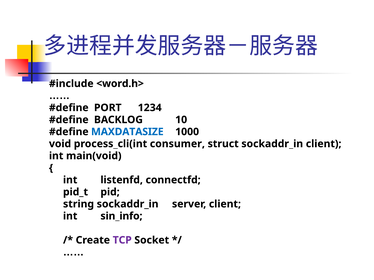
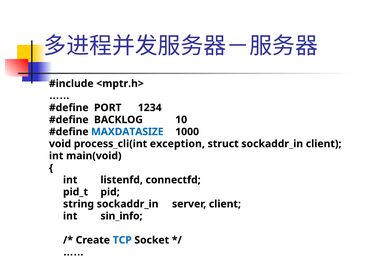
<word.h>: <word.h> -> <mptr.h>
consumer: consumer -> exception
TCP colour: purple -> blue
